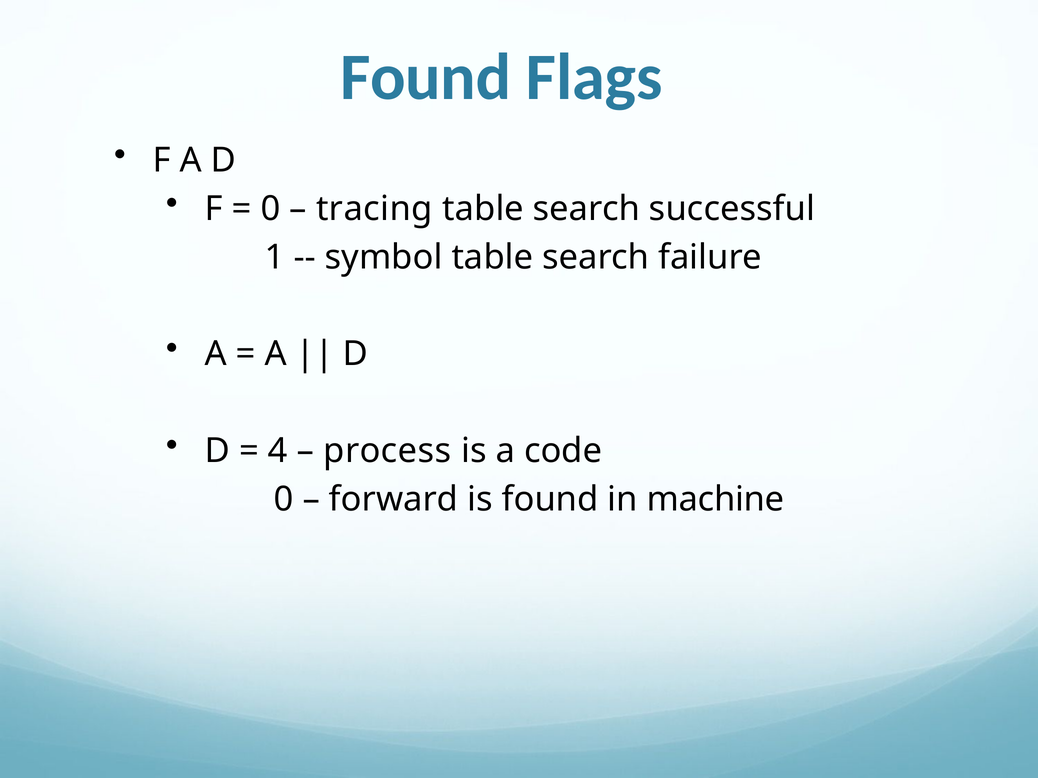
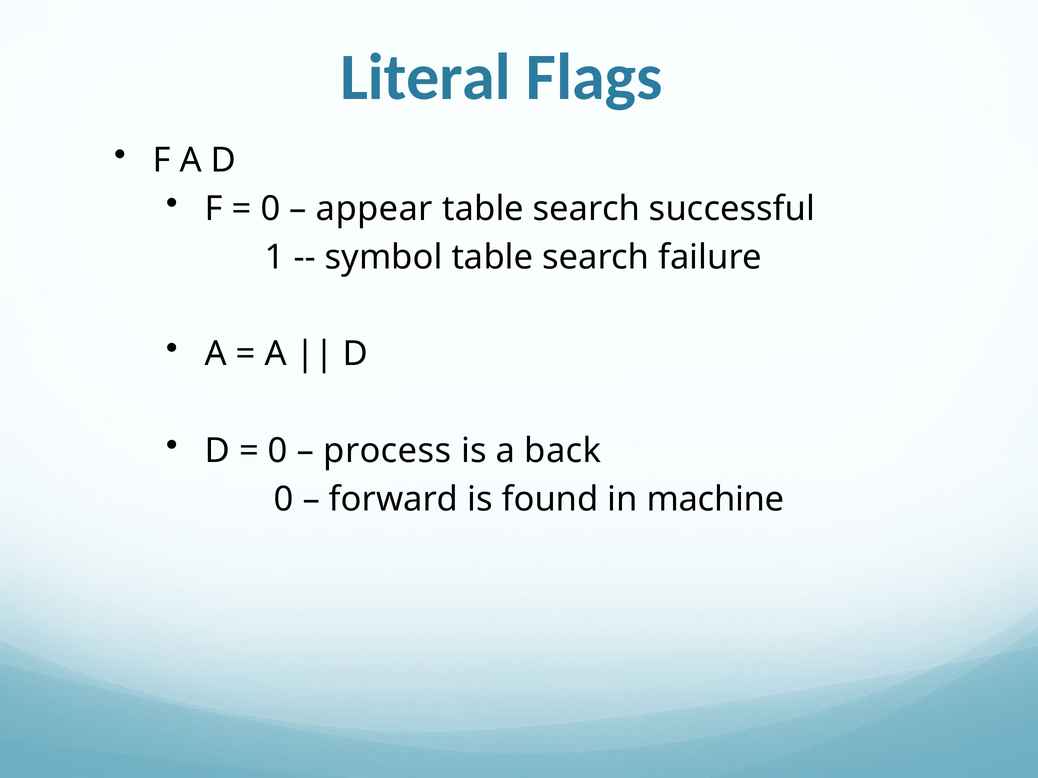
Found at (426, 78): Found -> Literal
tracing: tracing -> appear
4 at (278, 451): 4 -> 0
code: code -> back
